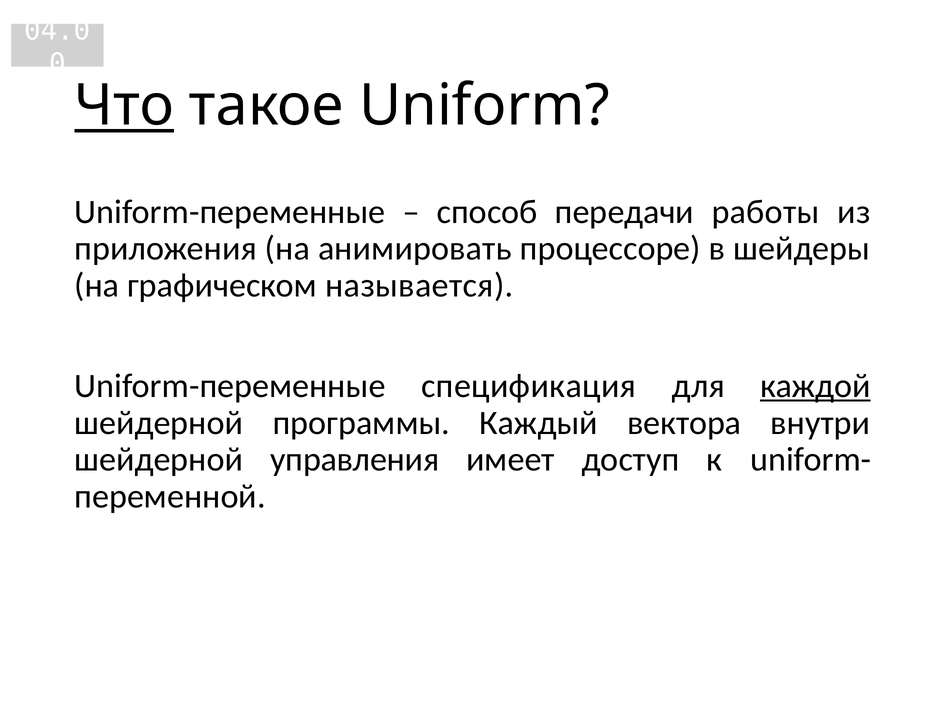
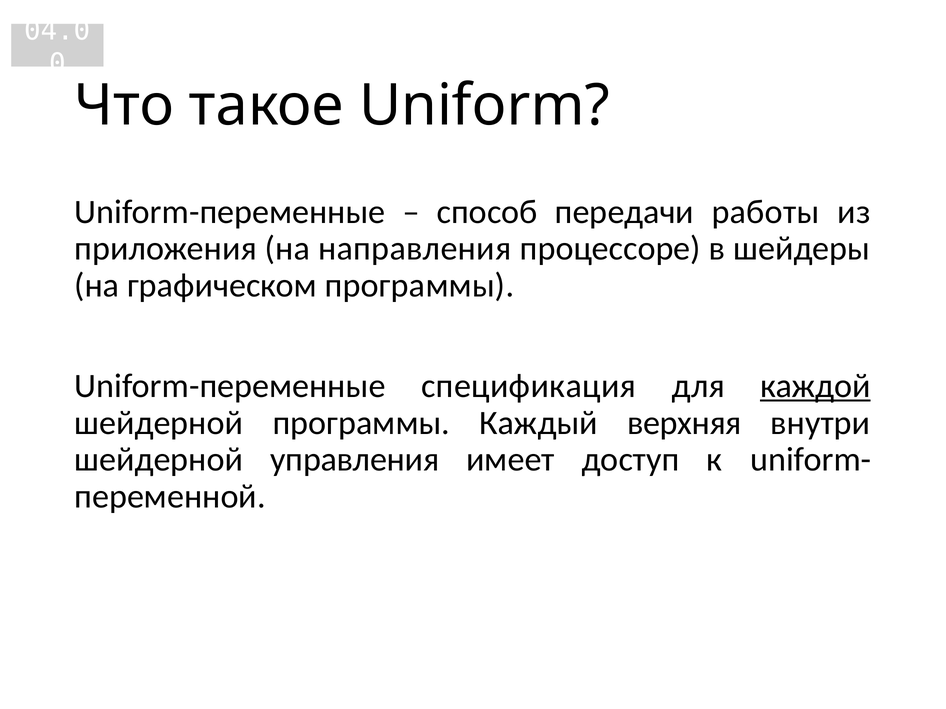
Что underline: present -> none
анимировать: анимировать -> направления
графическом называется: называется -> программы
вектора: вектора -> верхняя
